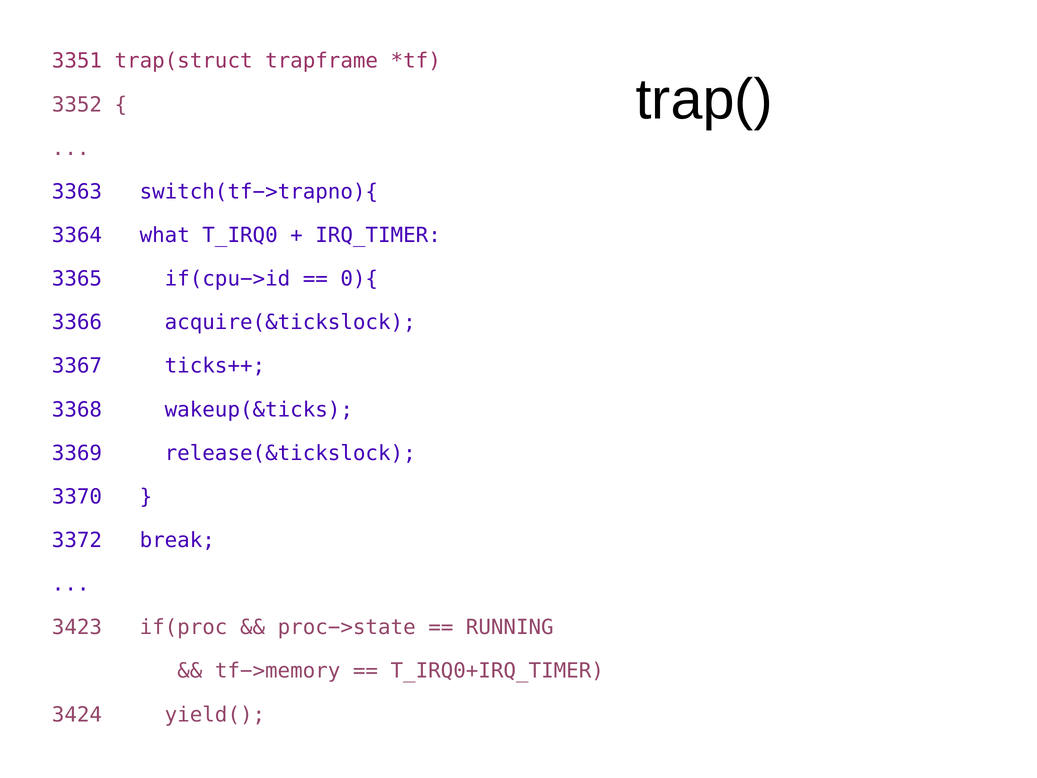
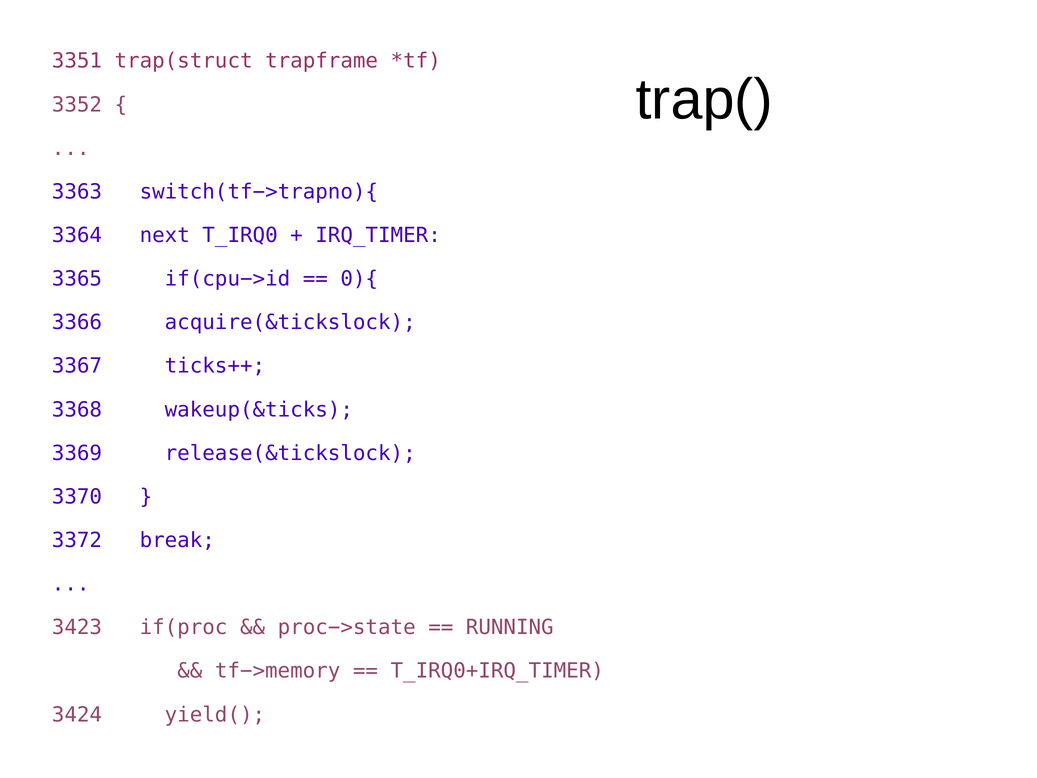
what: what -> next
